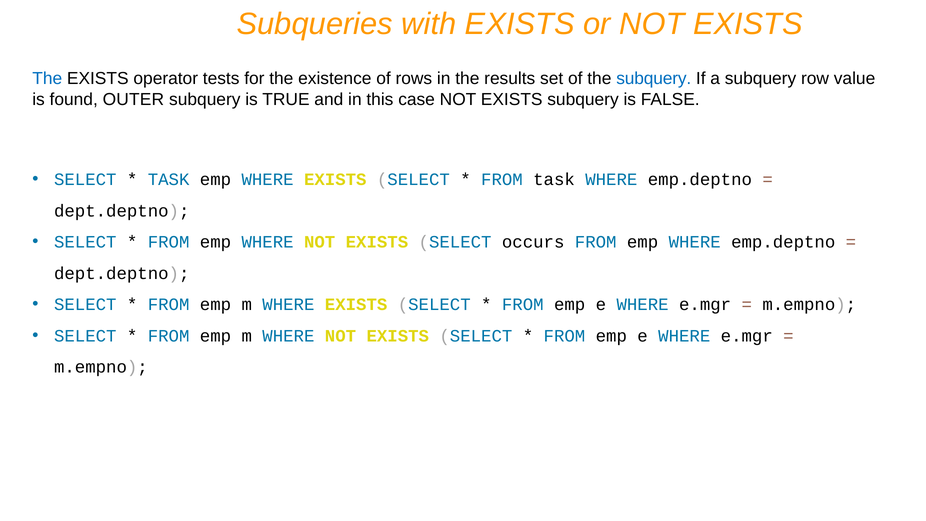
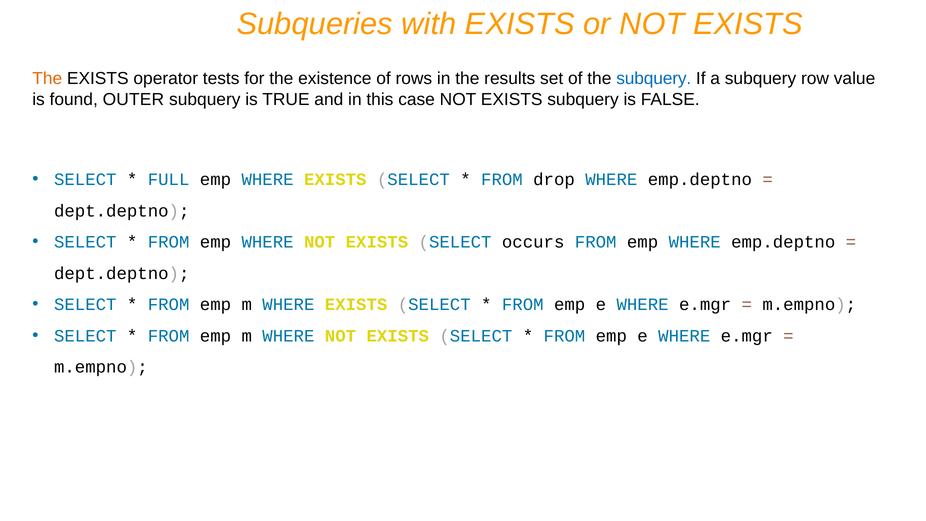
The at (47, 79) colour: blue -> orange
TASK at (169, 179): TASK -> FULL
FROM task: task -> drop
